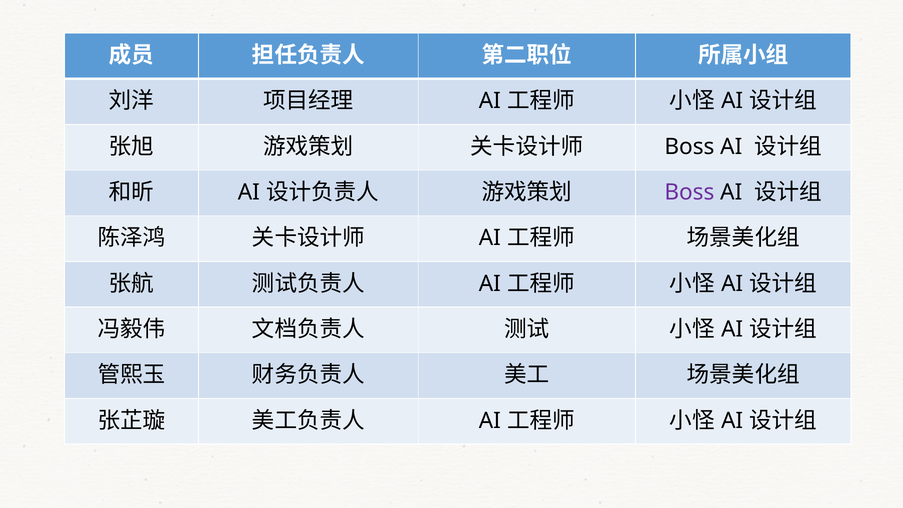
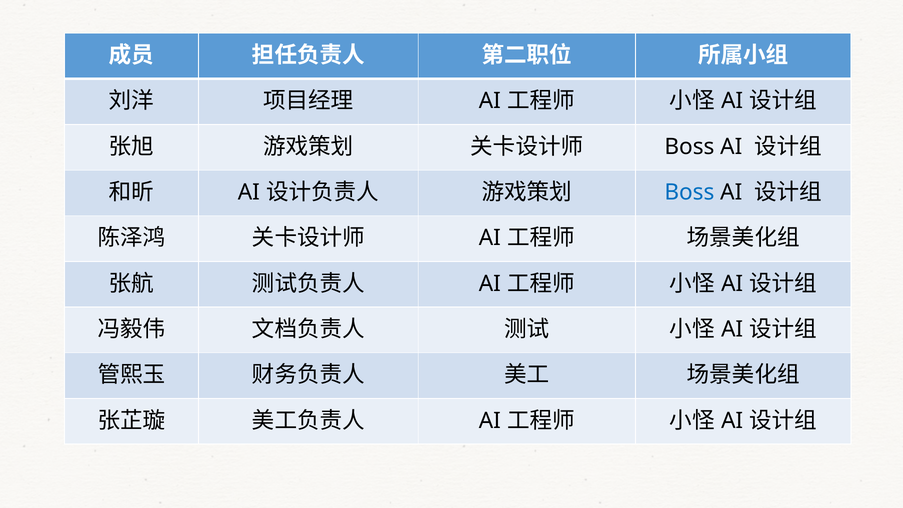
Boss at (689, 192) colour: purple -> blue
